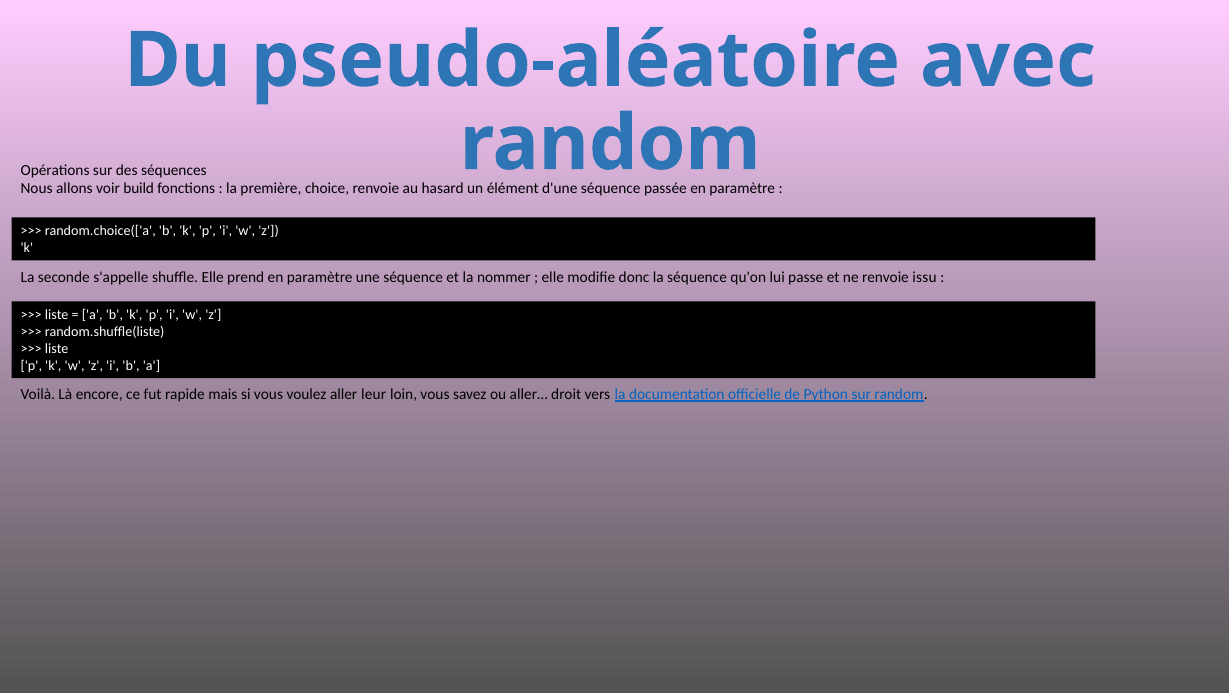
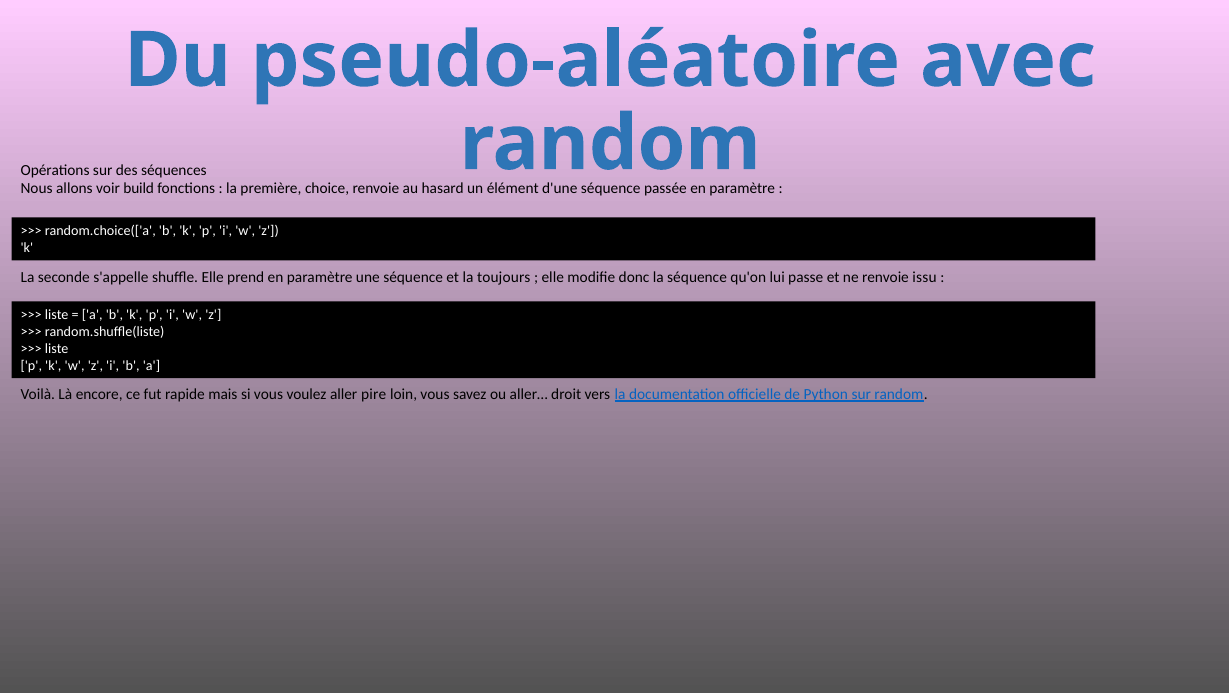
nommer: nommer -> toujours
leur: leur -> pire
